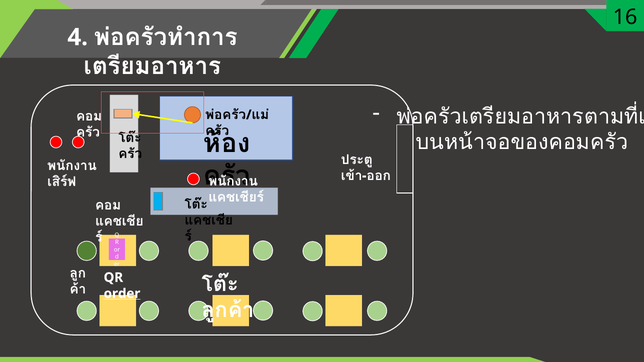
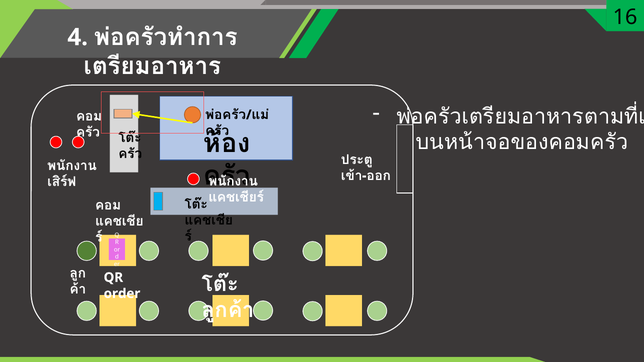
order underline: present -> none
